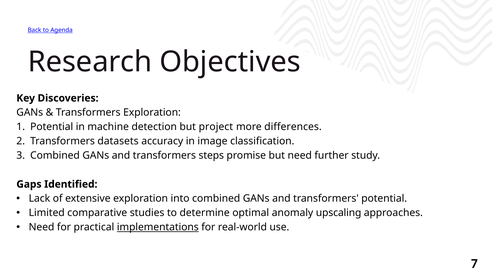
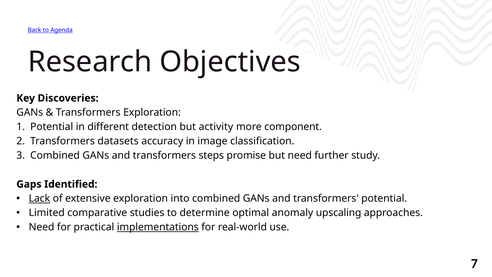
machine: machine -> different
project: project -> activity
differences: differences -> component
Lack underline: none -> present
